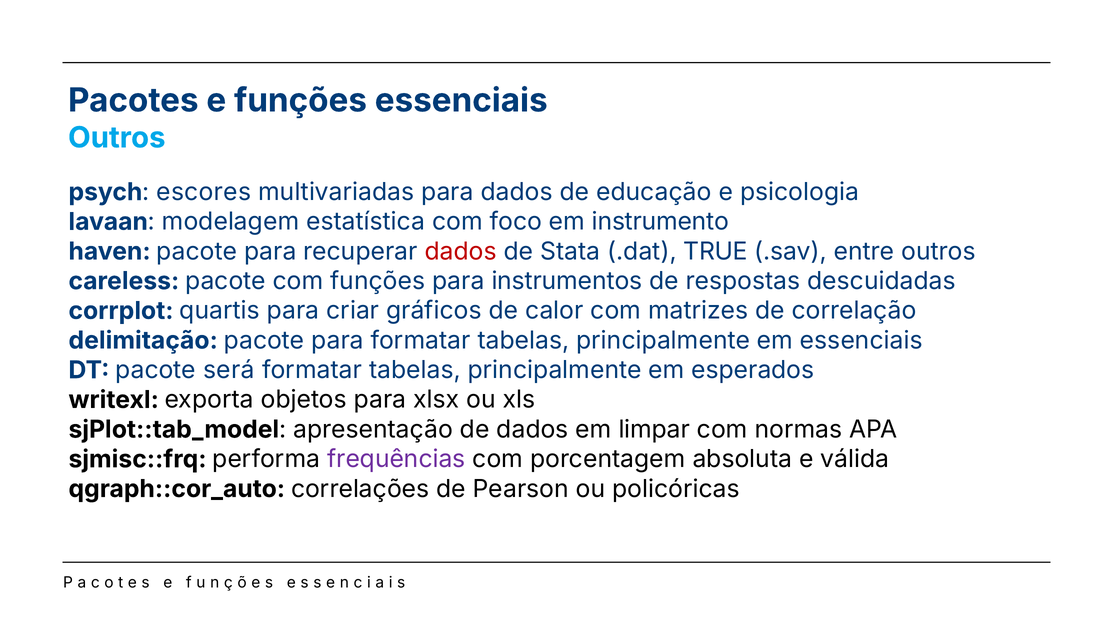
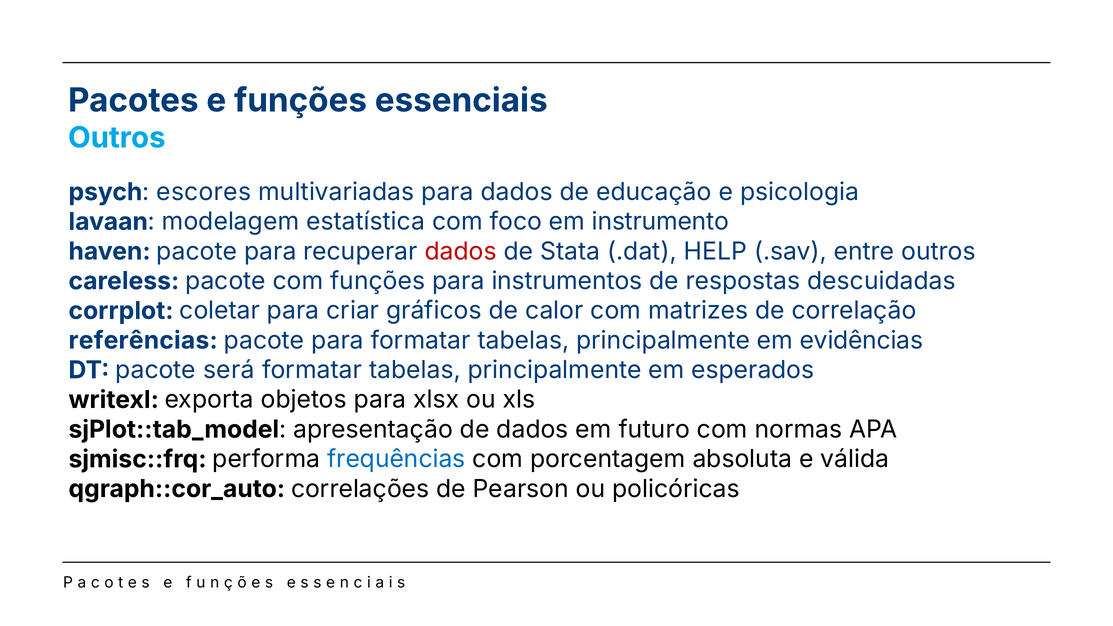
TRUE: TRUE -> HELP
quartis: quartis -> coletar
delimitação: delimitação -> referências
em essenciais: essenciais -> evidências
limpar: limpar -> futuro
frequências colour: purple -> blue
